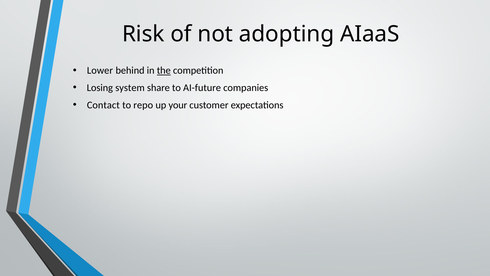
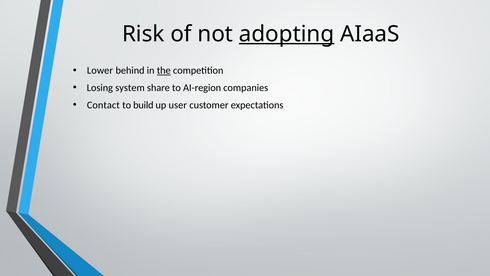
adopting underline: none -> present
AI-future: AI-future -> AI-region
repo: repo -> build
your: your -> user
